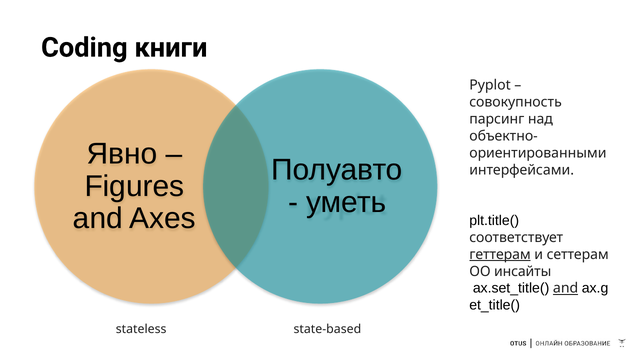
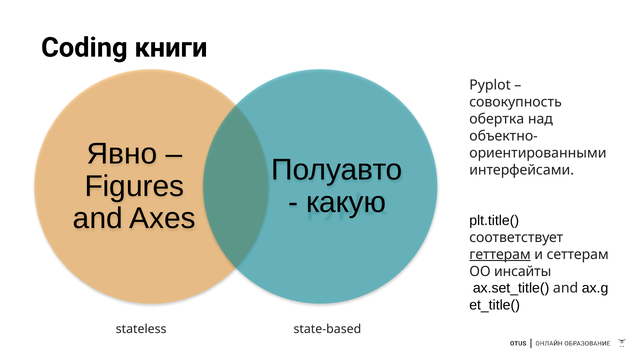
парсинг: парсинг -> обертка
уметь: уметь -> какую
and at (566, 288) underline: present -> none
